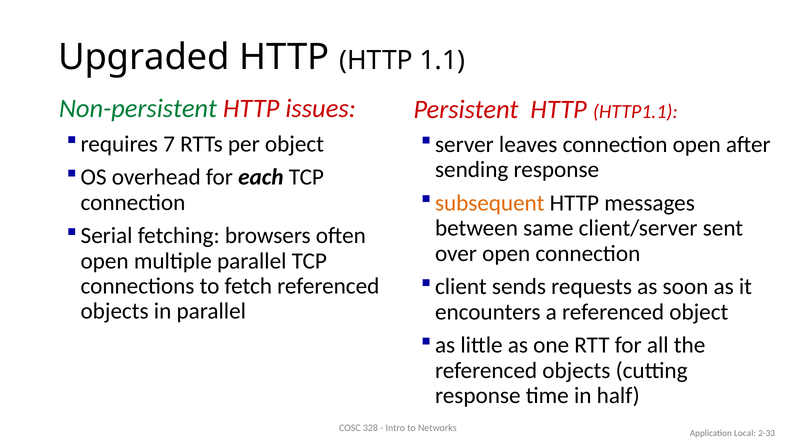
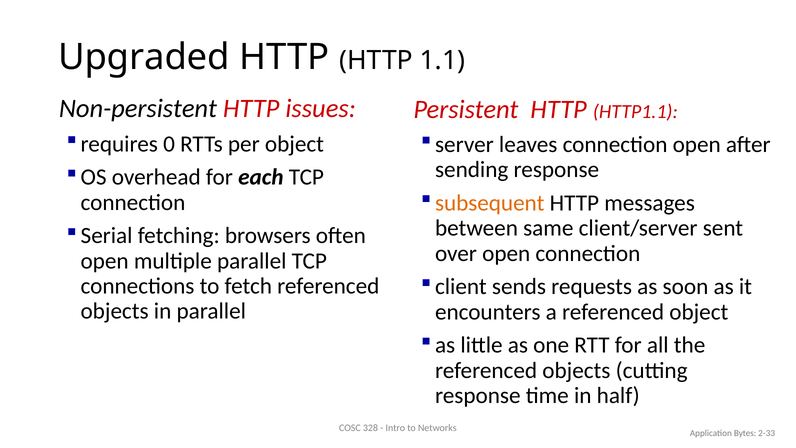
Non-persistent colour: green -> black
7: 7 -> 0
Local: Local -> Bytes
